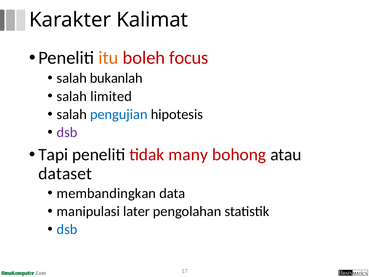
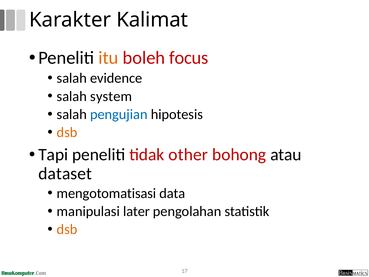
bukanlah: bukanlah -> evidence
limited: limited -> system
dsb at (67, 132) colour: purple -> orange
many: many -> other
membandingkan: membandingkan -> mengotomatisasi
dsb at (67, 229) colour: blue -> orange
